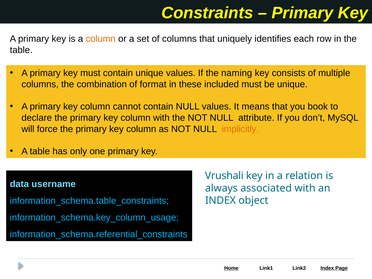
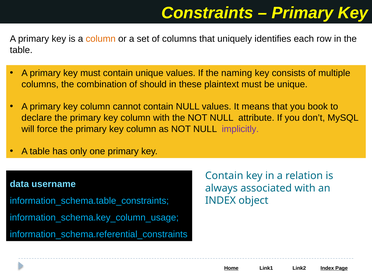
format: format -> should
included: included -> plaintext
implicitly colour: orange -> purple
Vrushali at (224, 176): Vrushali -> Contain
